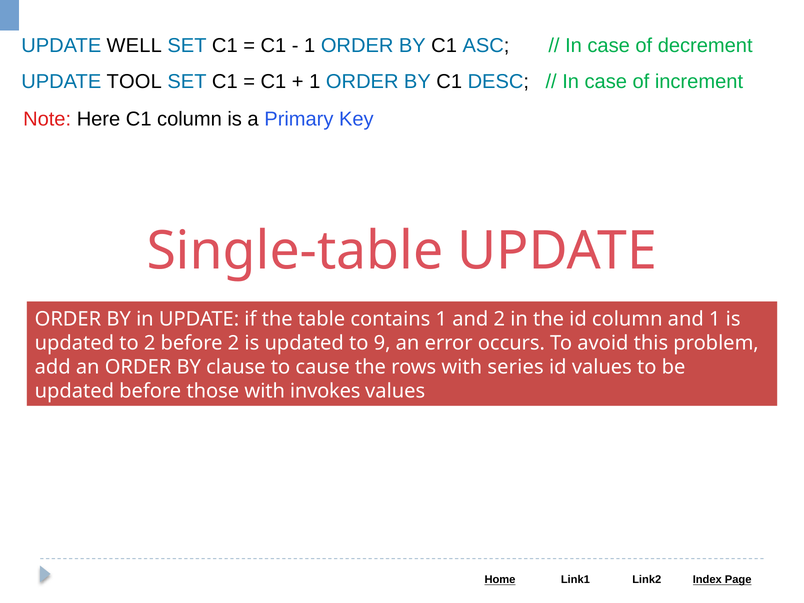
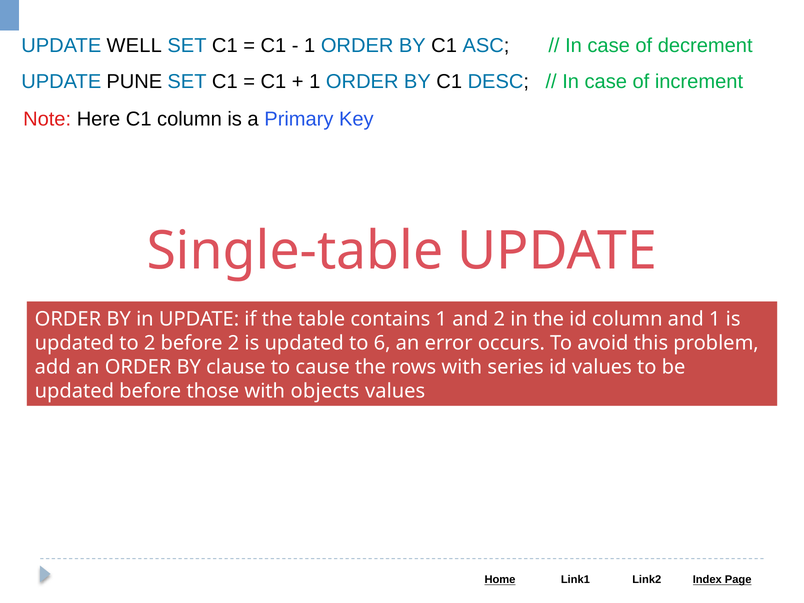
TOOL: TOOL -> PUNE
9: 9 -> 6
invokes: invokes -> objects
